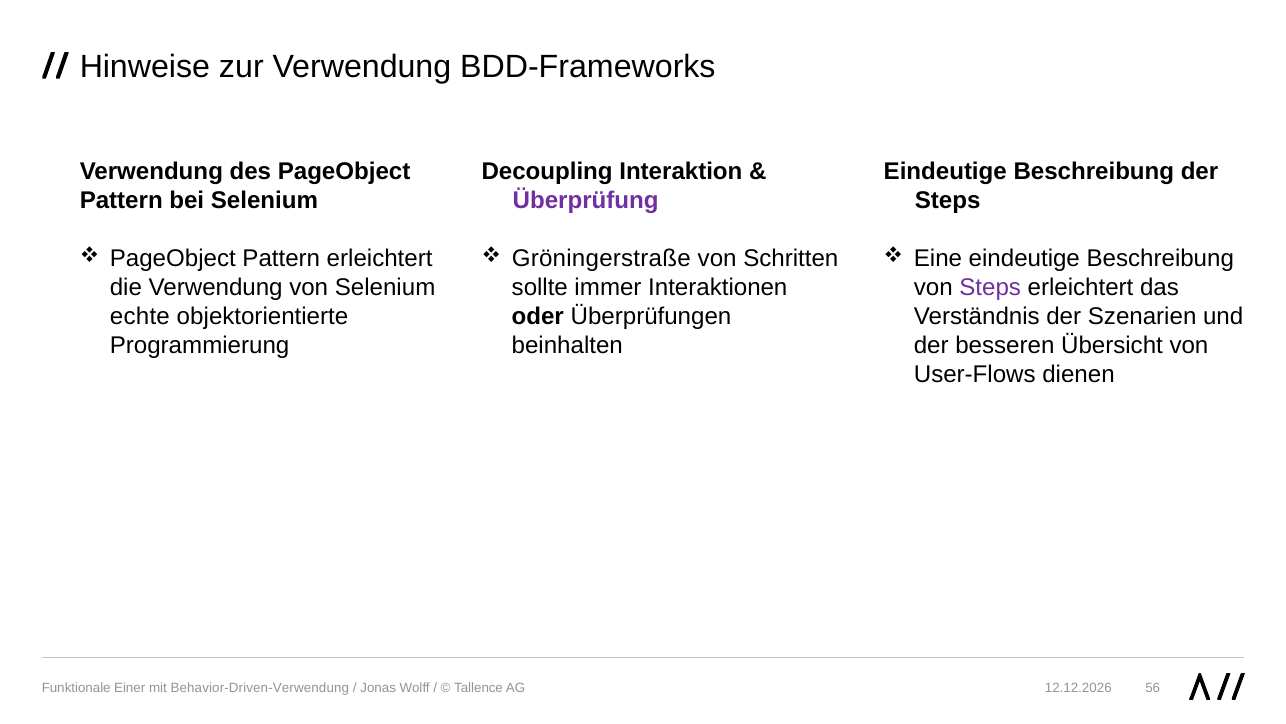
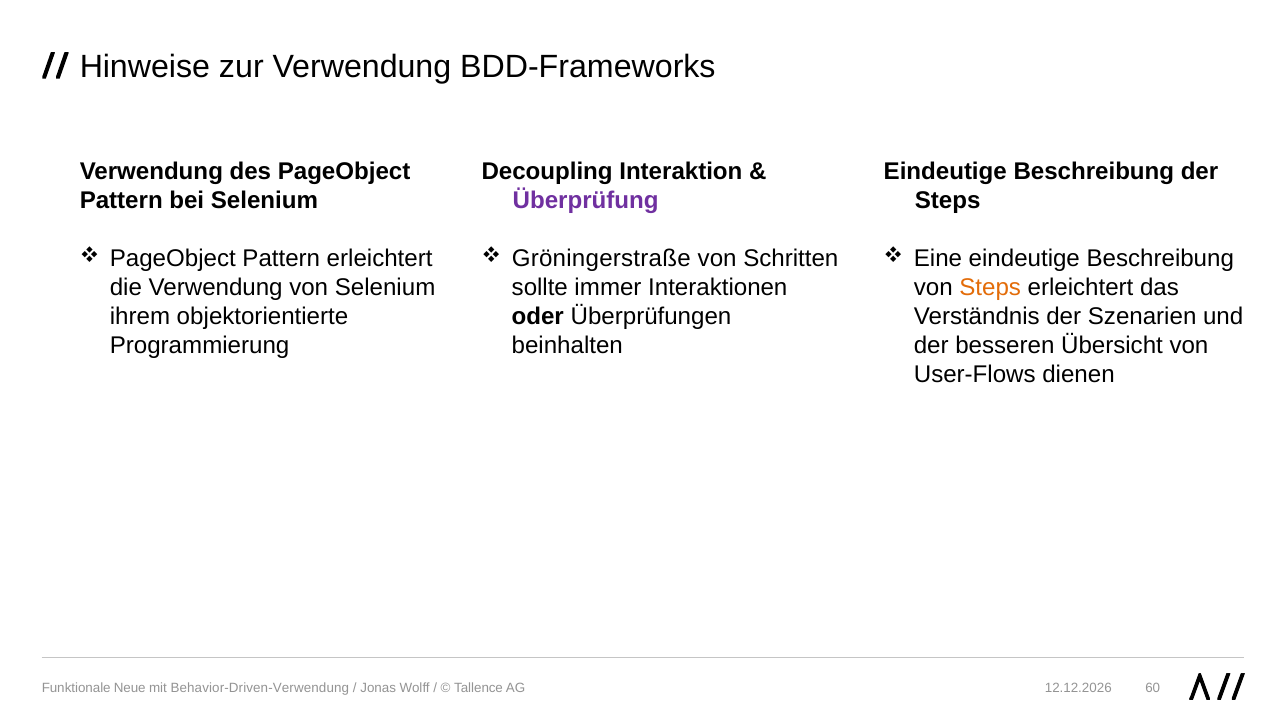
Steps at (990, 288) colour: purple -> orange
echte: echte -> ihrem
Einer: Einer -> Neue
56: 56 -> 60
